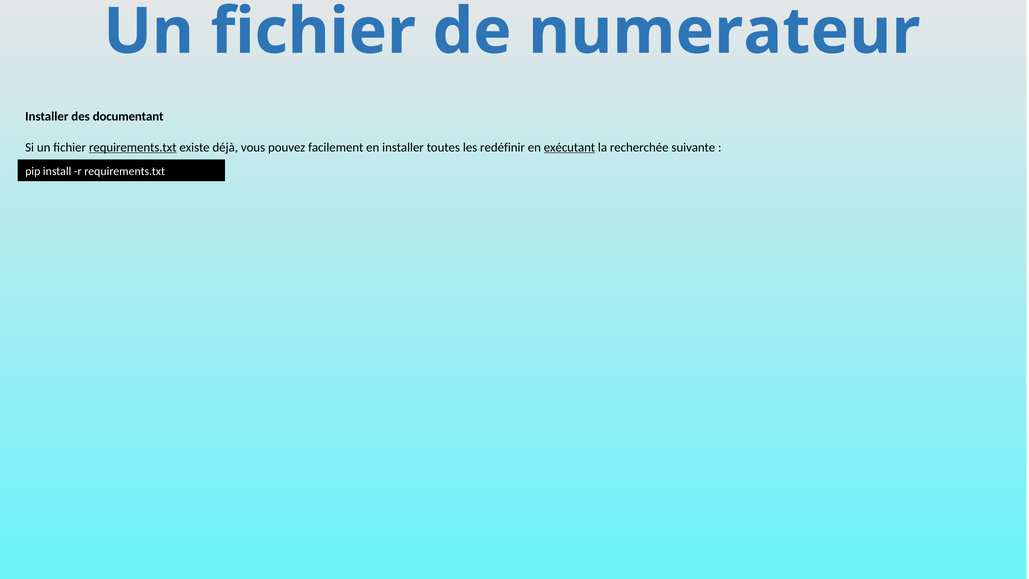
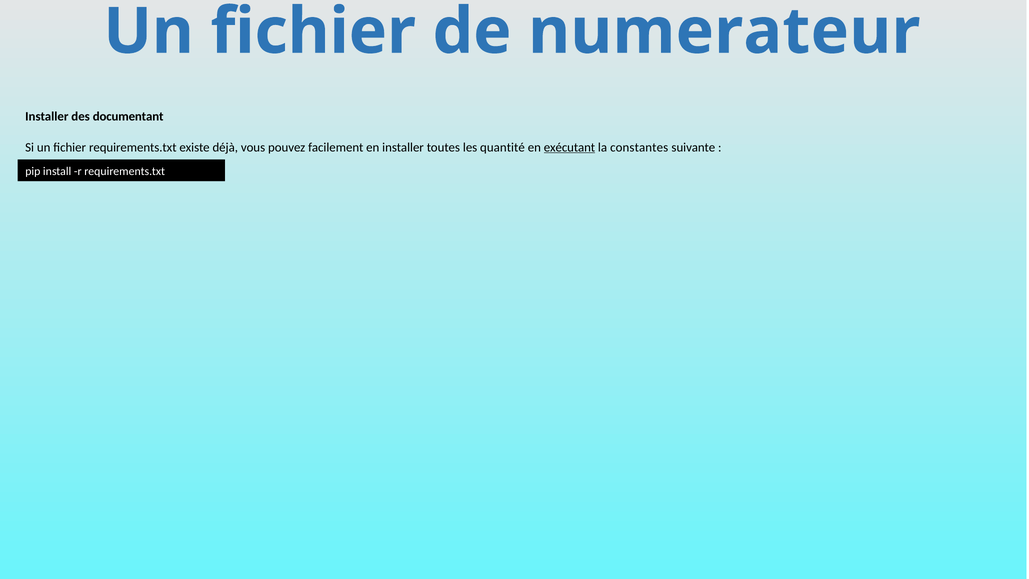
requirements.txt at (133, 147) underline: present -> none
redéfinir: redéfinir -> quantité
recherchée: recherchée -> constantes
